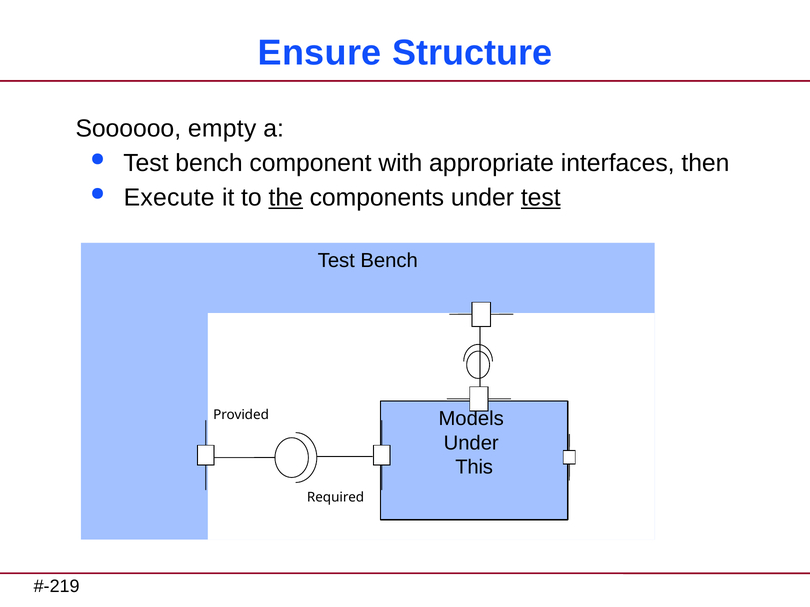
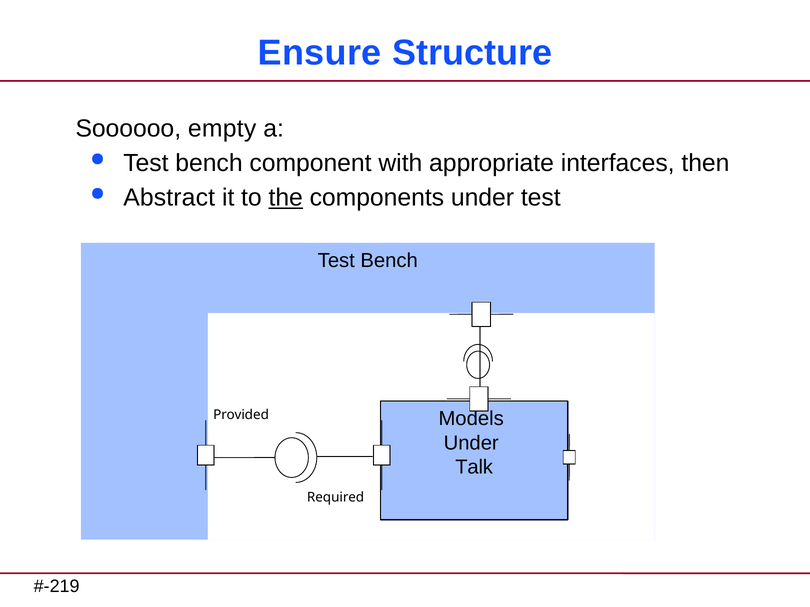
Execute: Execute -> Abstract
test at (541, 198) underline: present -> none
This: This -> Talk
